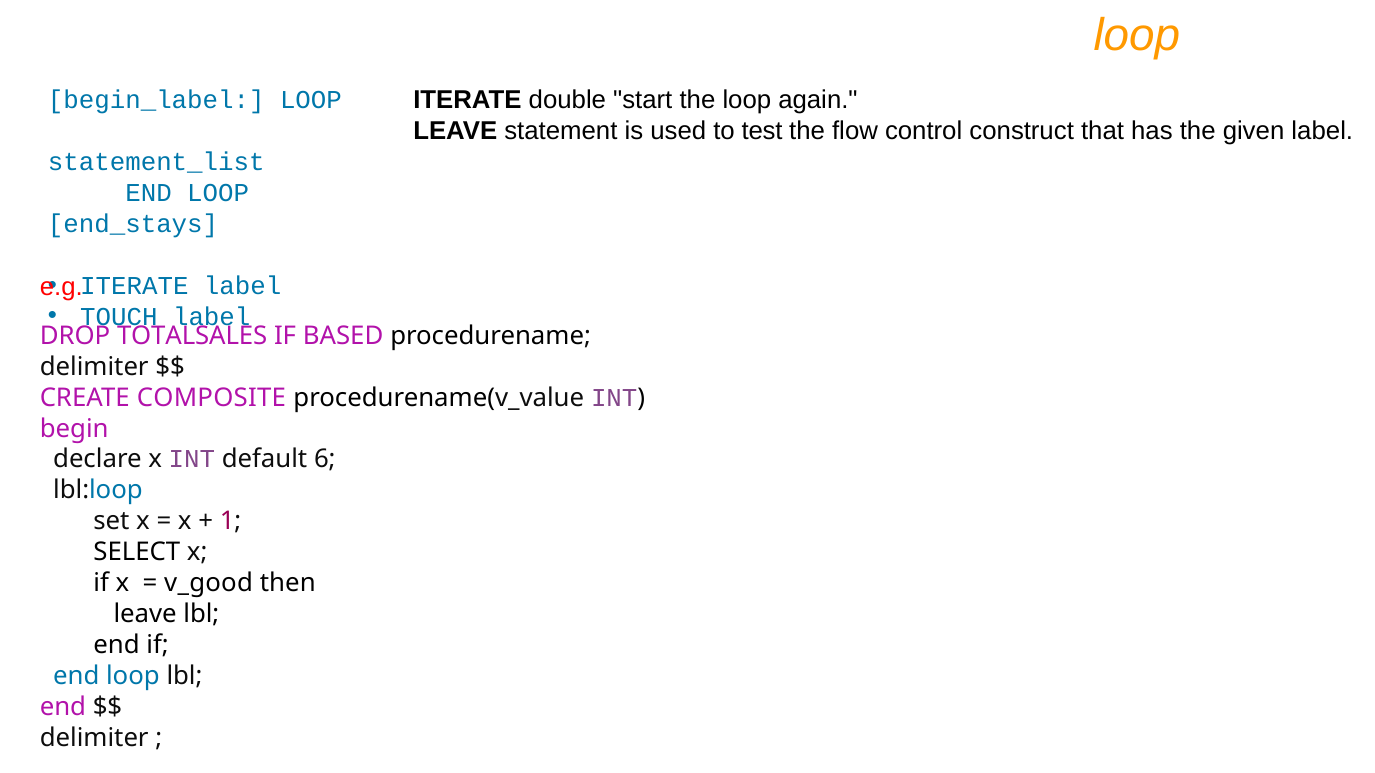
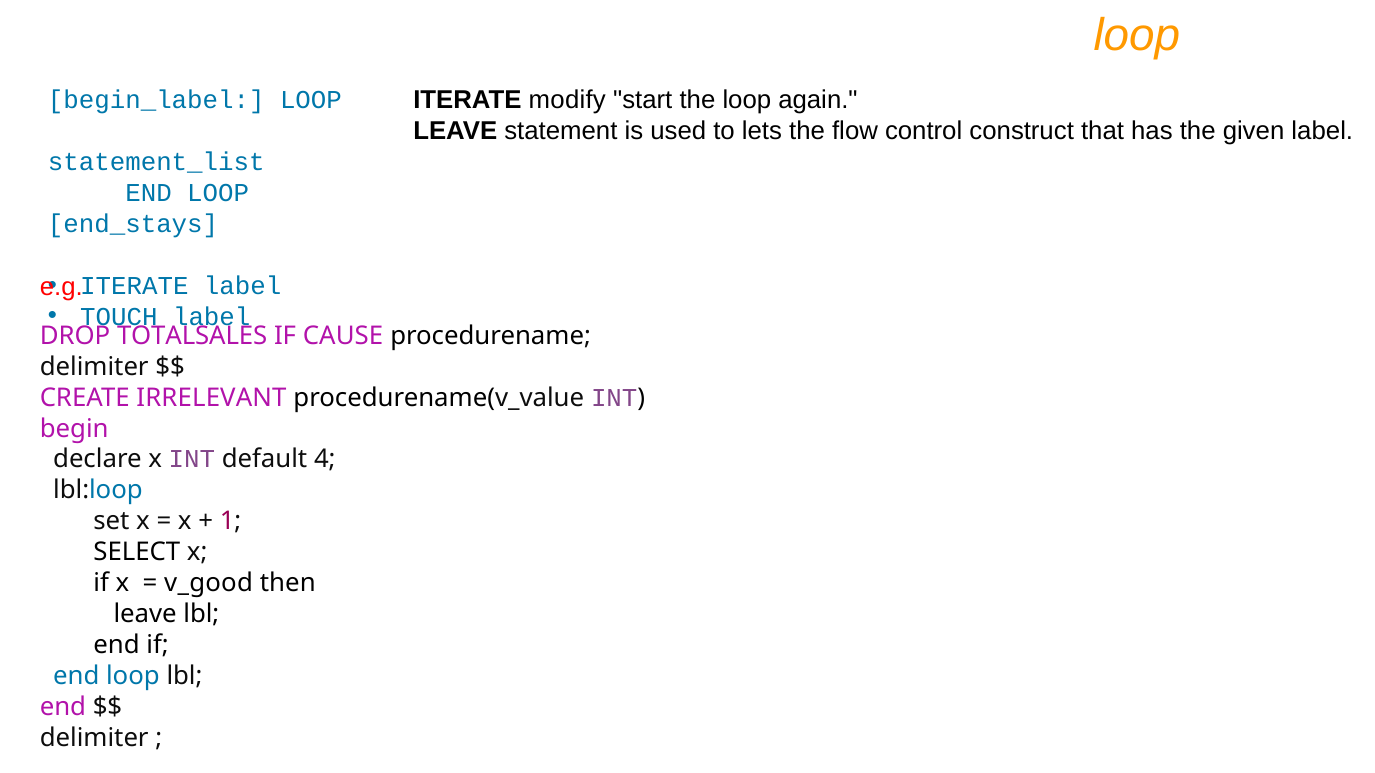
double: double -> modify
test: test -> lets
BASED: BASED -> CAUSE
COMPOSITE: COMPOSITE -> IRRELEVANT
6: 6 -> 4
